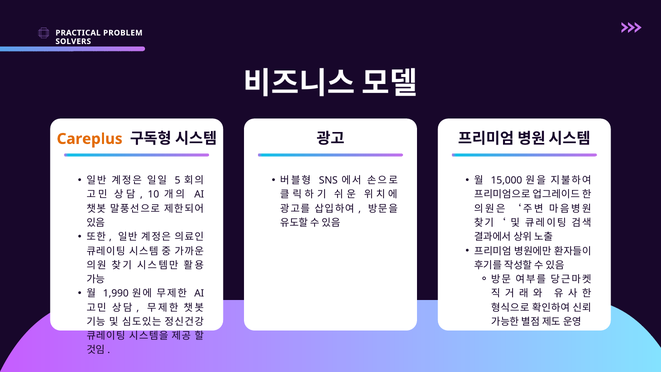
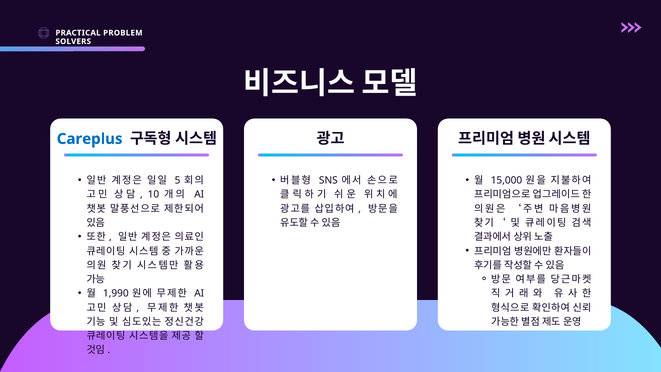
Careplus colour: orange -> blue
